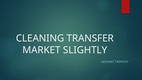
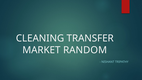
SLIGHTLY: SLIGHTLY -> RANDOM
